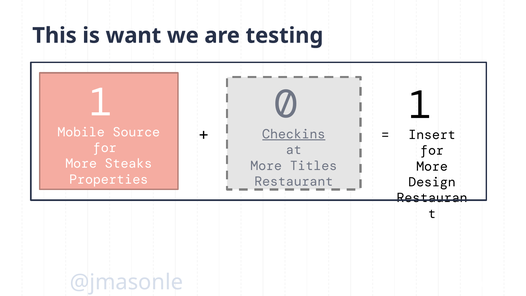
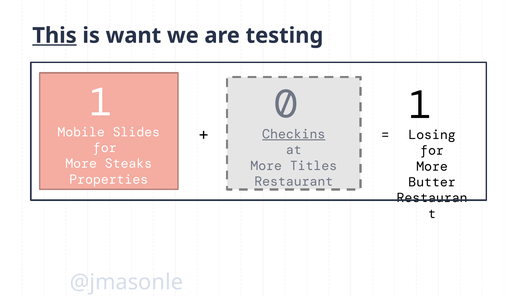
This underline: none -> present
Source: Source -> Slides
Insert: Insert -> Losing
Design: Design -> Butter
